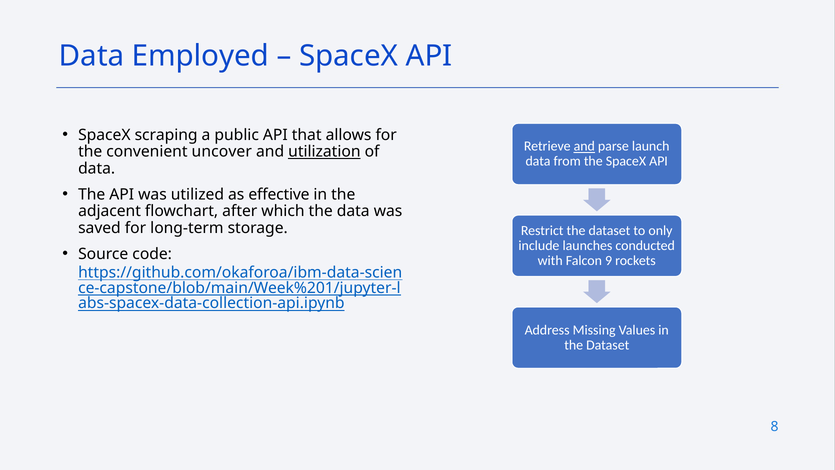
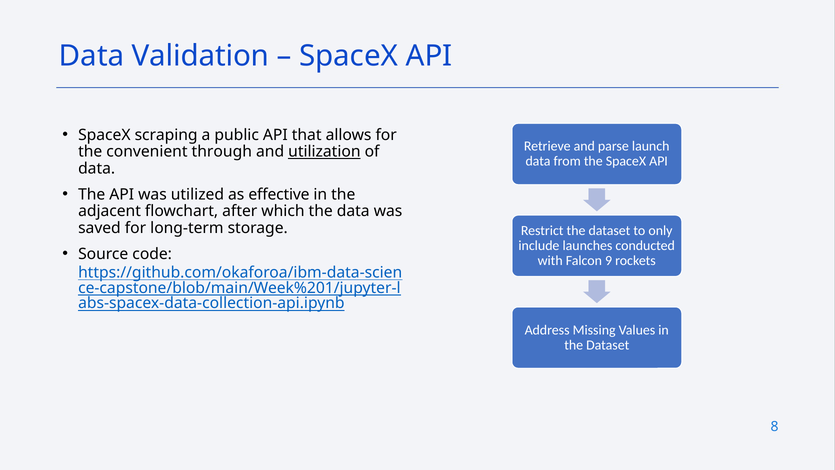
Employed: Employed -> Validation
and at (584, 146) underline: present -> none
uncover: uncover -> through
